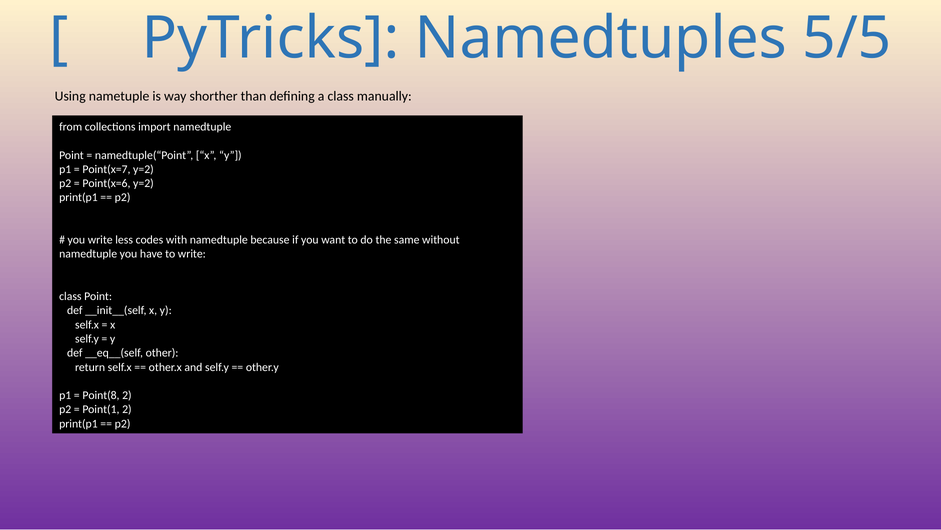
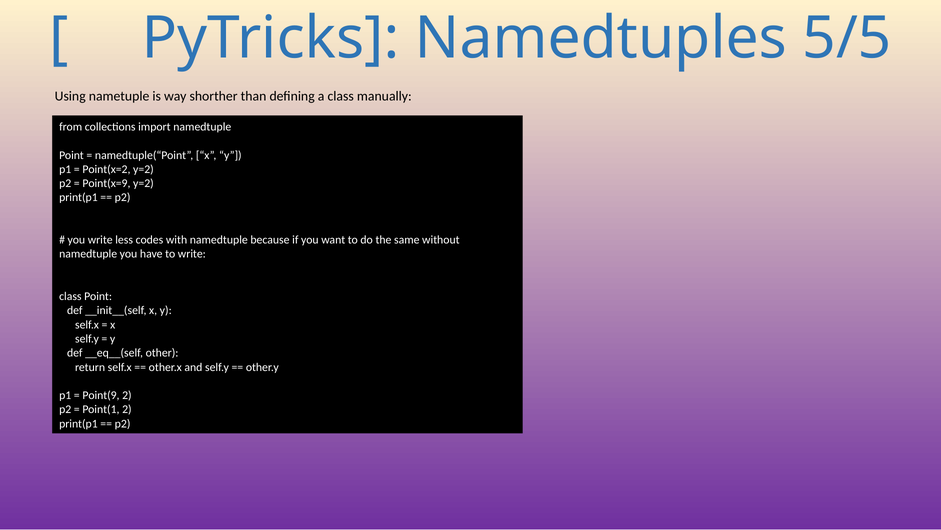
Point(x=7: Point(x=7 -> Point(x=2
Point(x=6: Point(x=6 -> Point(x=9
Point(8: Point(8 -> Point(9
